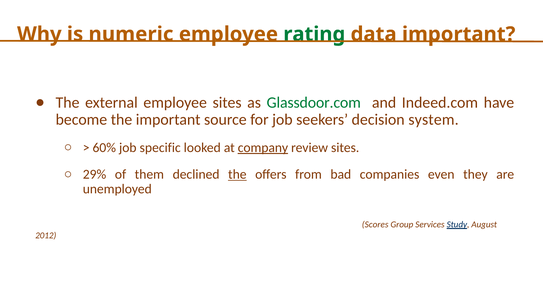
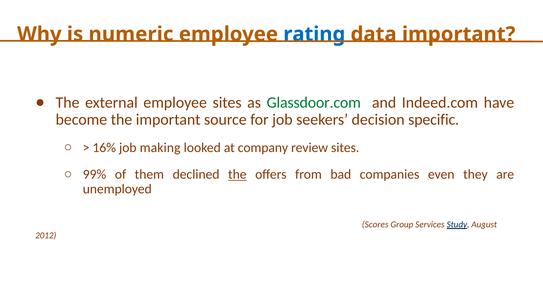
rating colour: green -> blue
system: system -> specific
60%: 60% -> 16%
specific: specific -> making
company underline: present -> none
29%: 29% -> 99%
